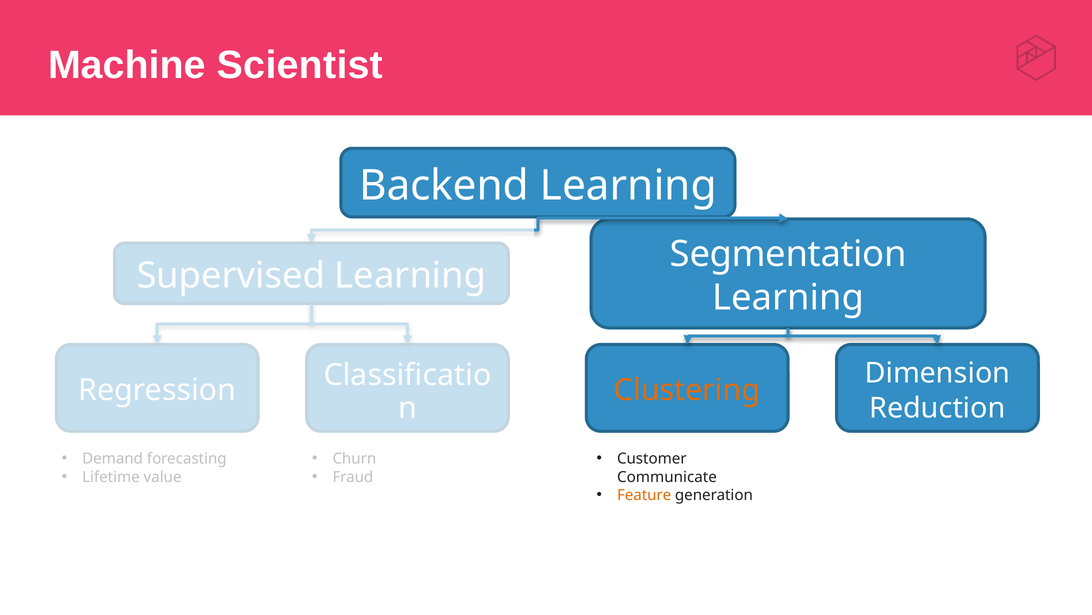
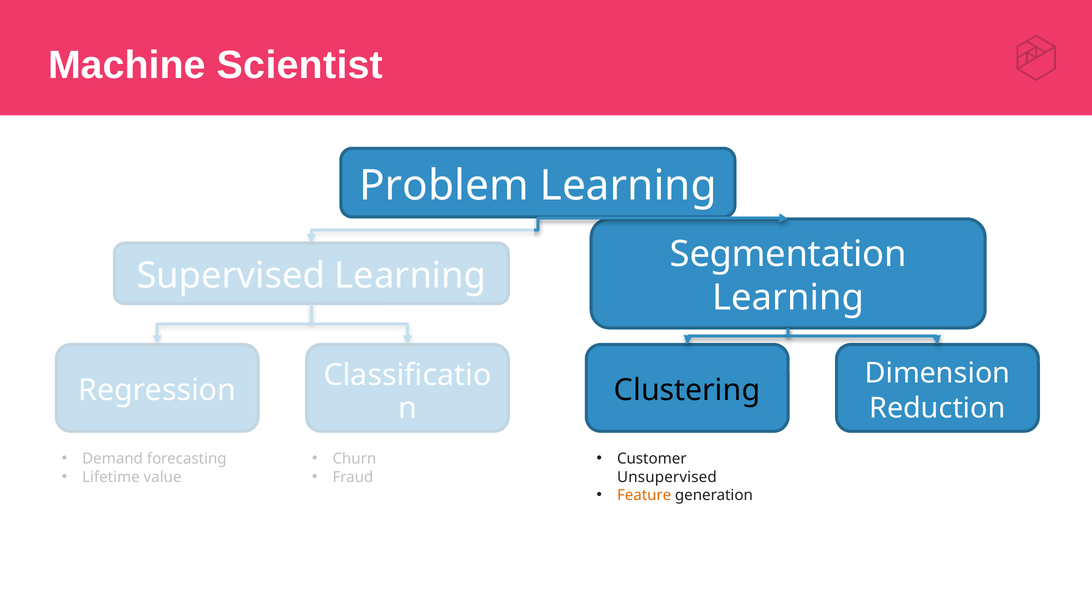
Backend: Backend -> Problem
Clustering colour: orange -> black
Communicate: Communicate -> Unsupervised
